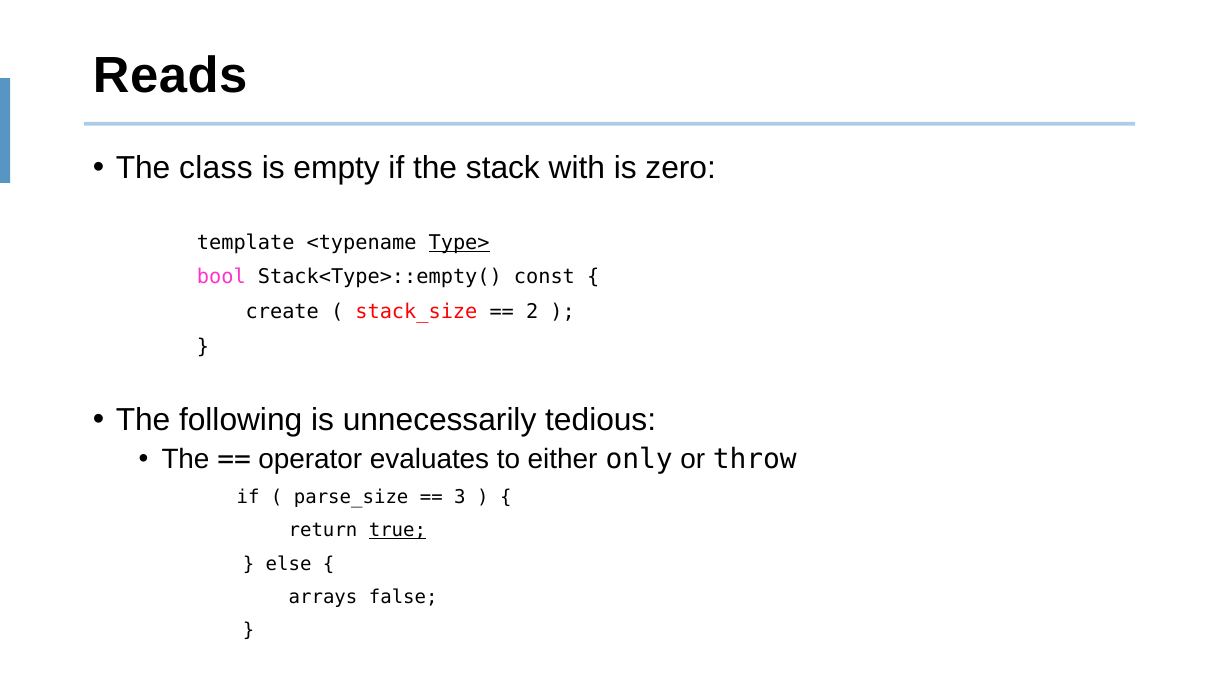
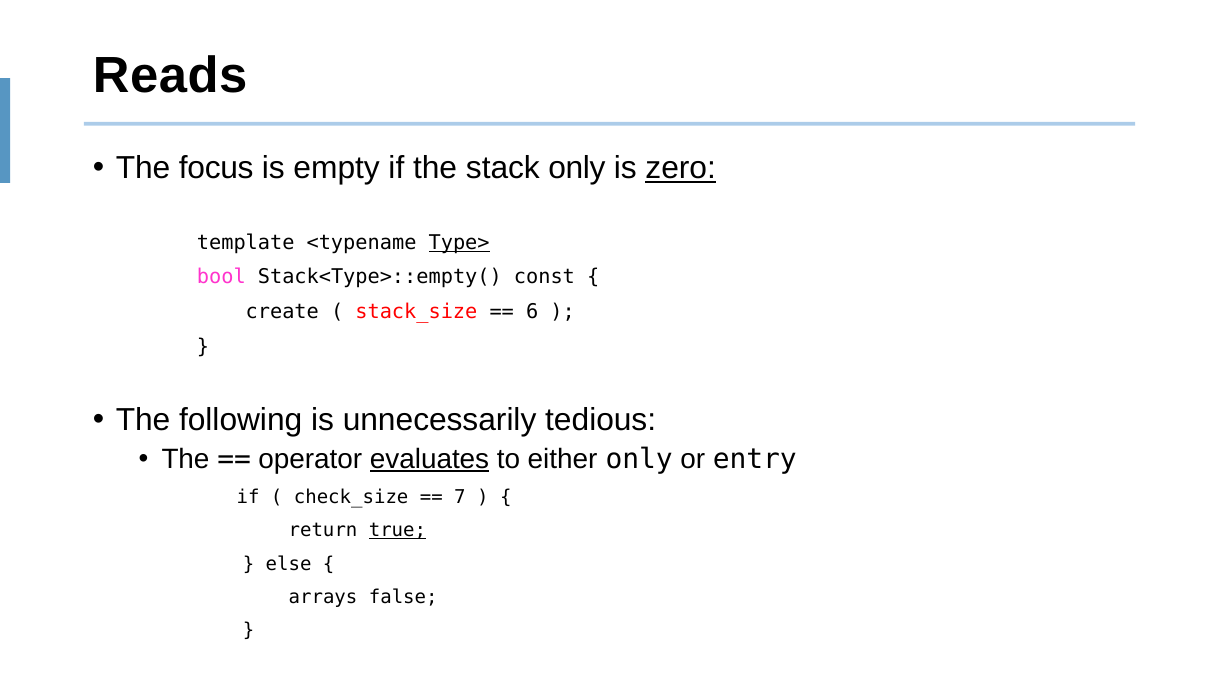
class: class -> focus
stack with: with -> only
zero underline: none -> present
2: 2 -> 6
evaluates underline: none -> present
throw: throw -> entry
parse_size: parse_size -> check_size
3: 3 -> 7
